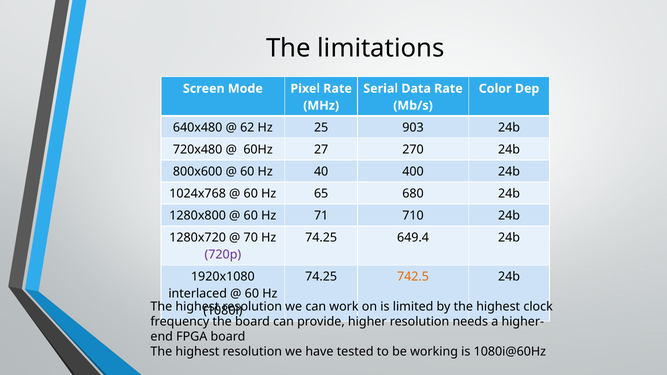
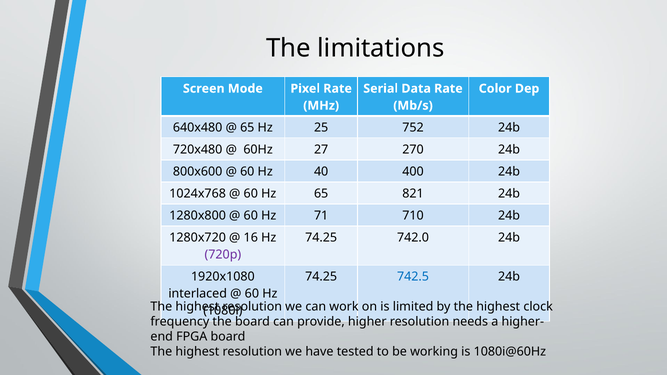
62 at (247, 128): 62 -> 65
903: 903 -> 752
680: 680 -> 821
70: 70 -> 16
649.4: 649.4 -> 742.0
742.5 colour: orange -> blue
